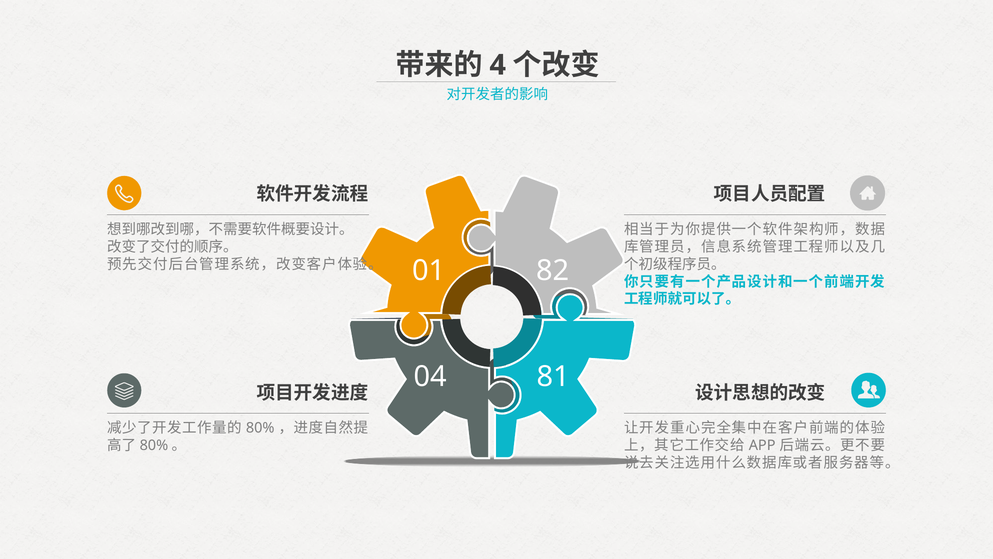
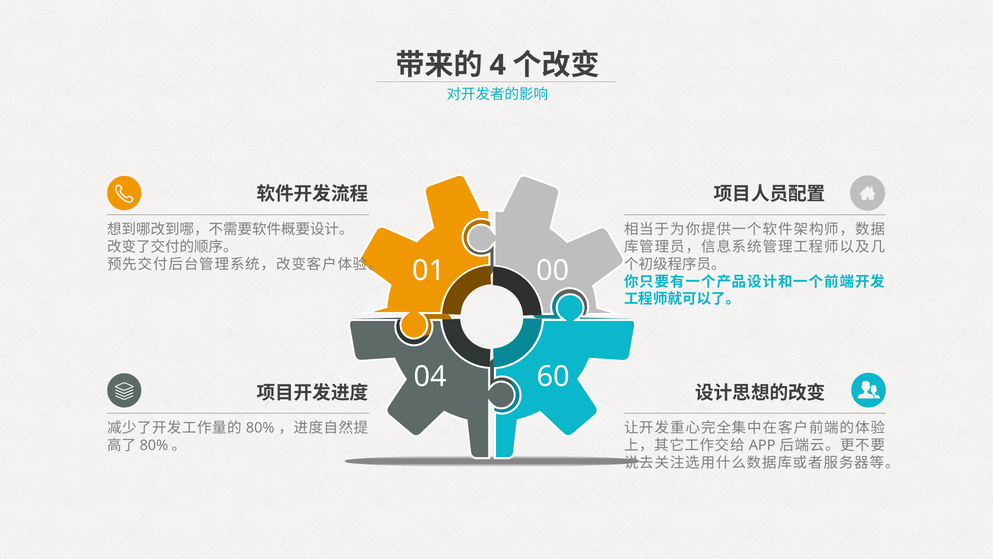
82: 82 -> 00
81: 81 -> 60
